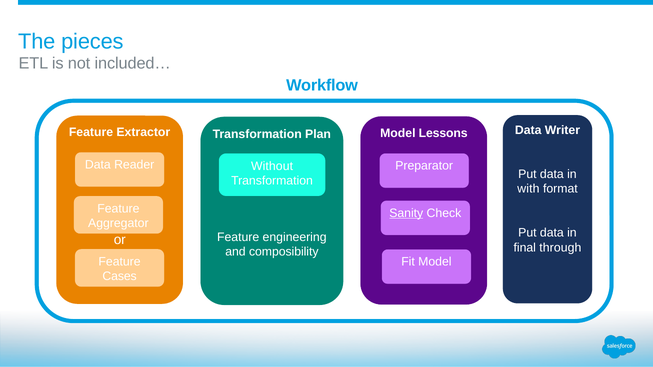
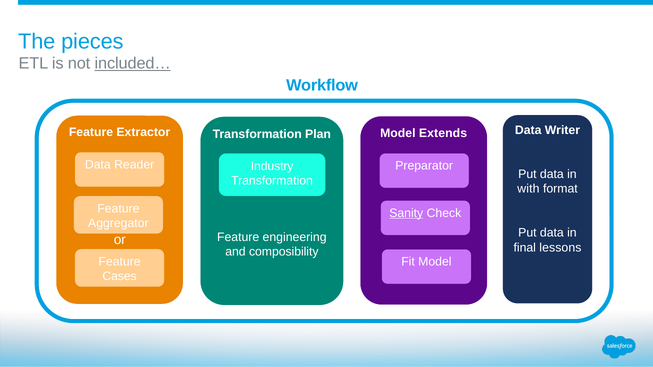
included… underline: none -> present
Lessons: Lessons -> Extends
Without: Without -> Industry
through: through -> lessons
